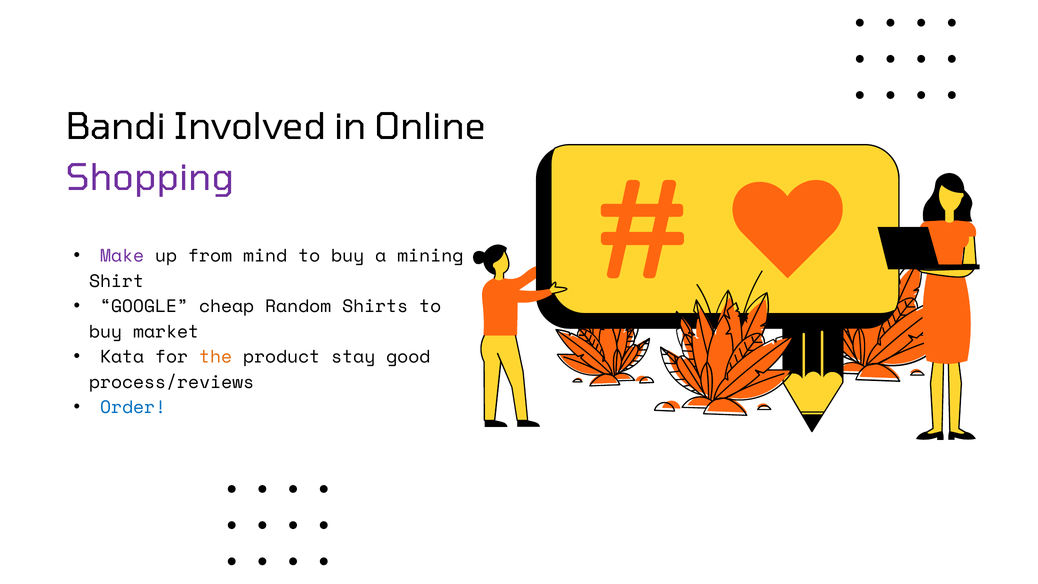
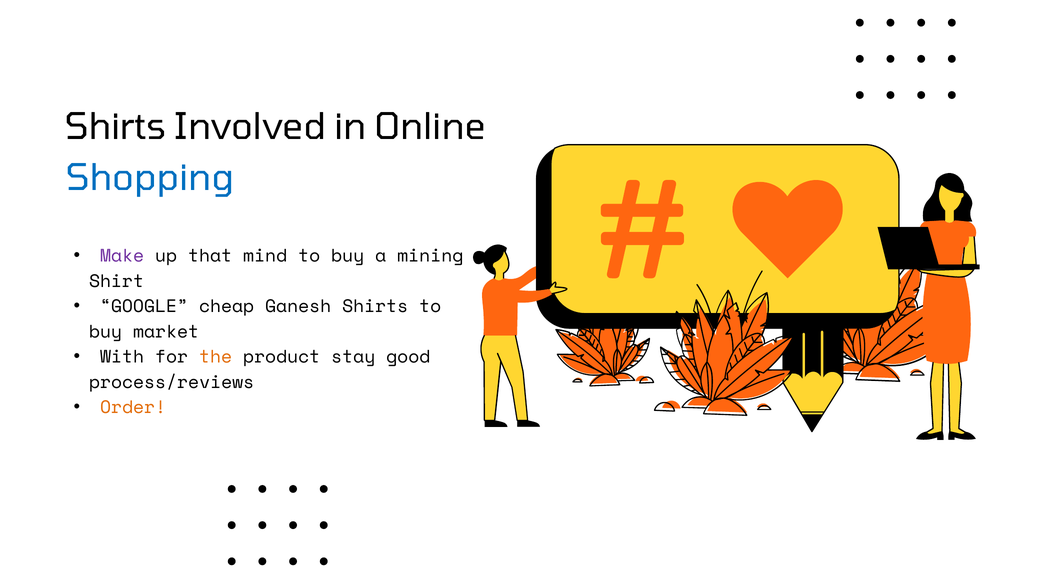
Bandi at (116, 127): Bandi -> Shirts
Shopping colour: purple -> blue
from: from -> that
Random: Random -> Ganesh
Kata: Kata -> With
Order colour: blue -> orange
